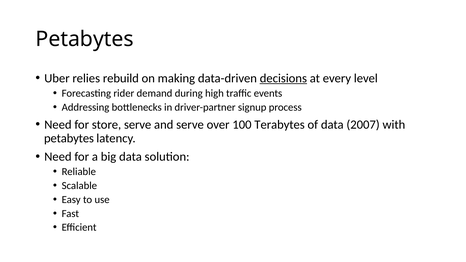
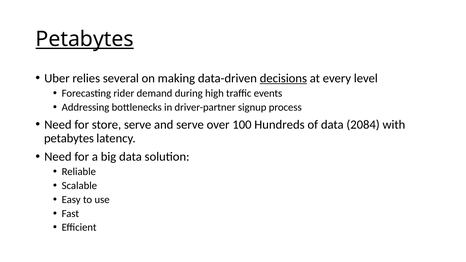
Petabytes at (85, 39) underline: none -> present
rebuild: rebuild -> several
Terabytes: Terabytes -> Hundreds
2007: 2007 -> 2084
